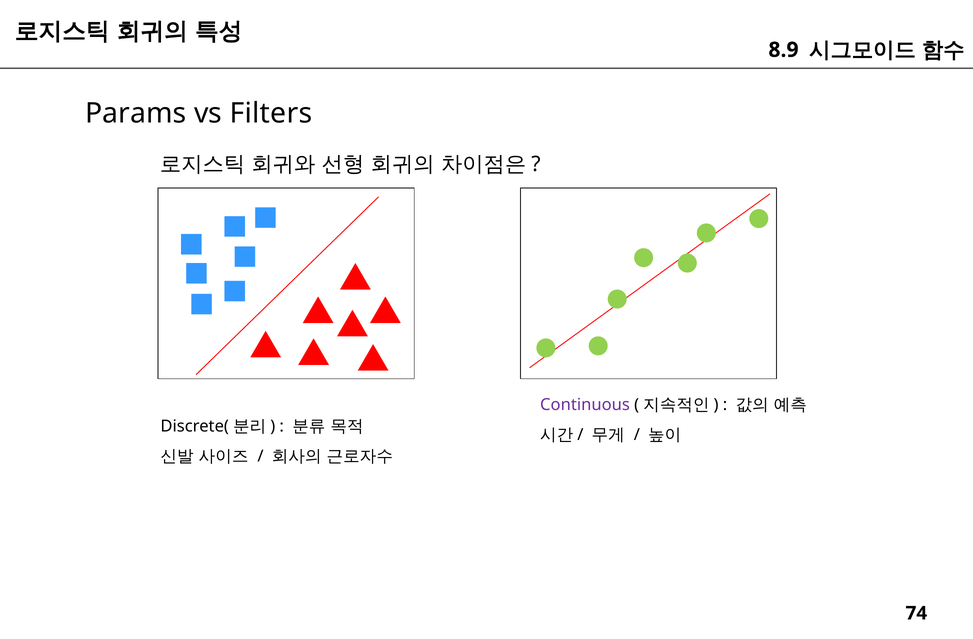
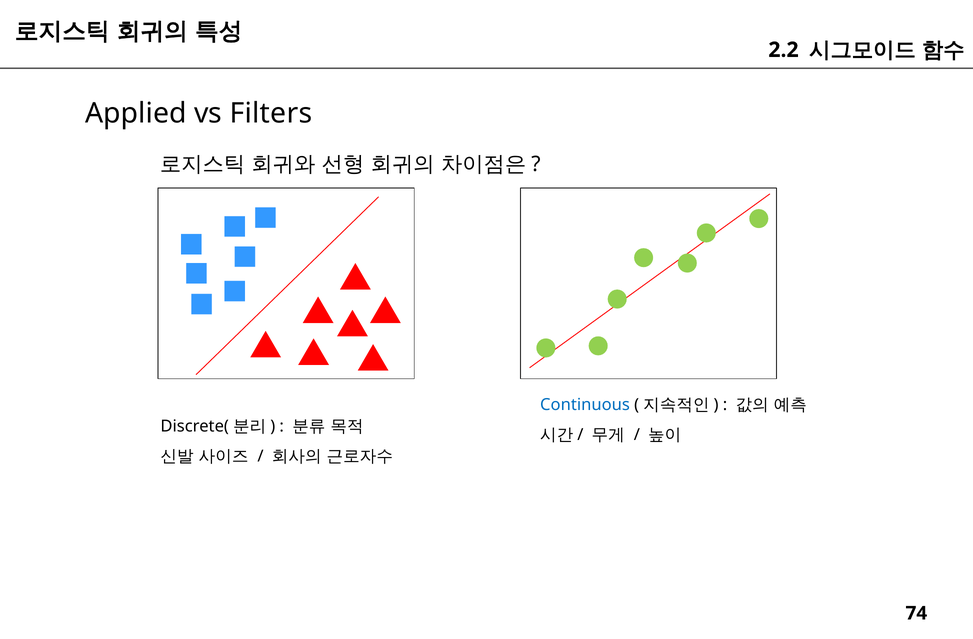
8.9: 8.9 -> 2.2
Params: Params -> Applied
Continuous colour: purple -> blue
